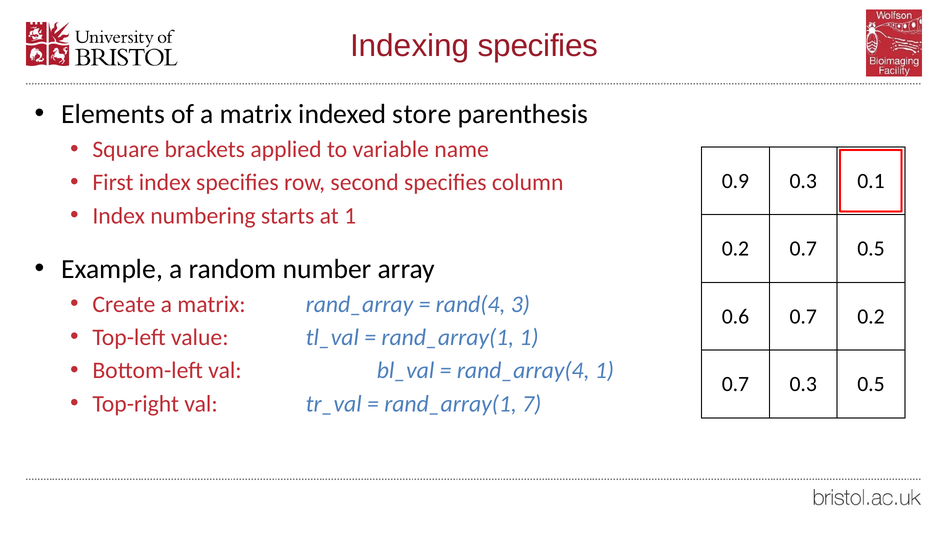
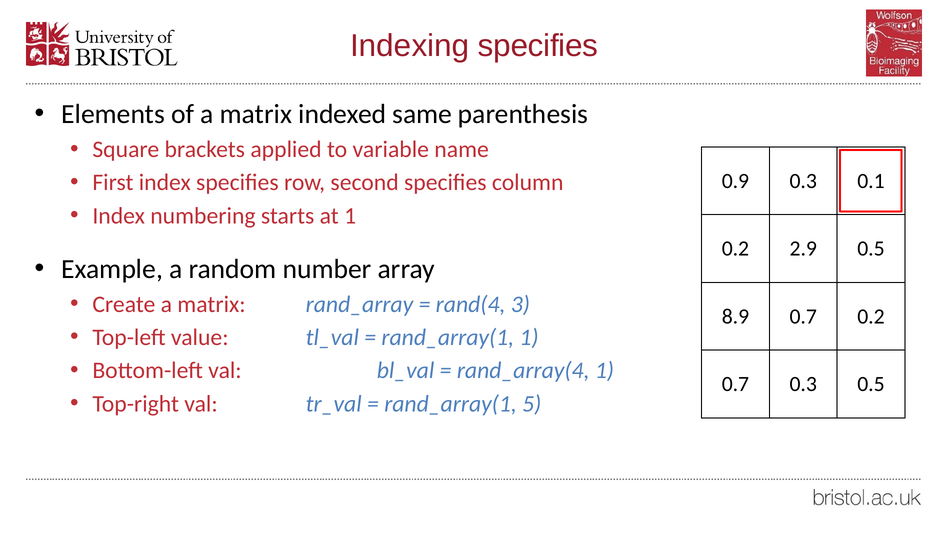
store: store -> same
0.7 at (803, 249): 0.7 -> 2.9
0.6: 0.6 -> 8.9
7: 7 -> 5
